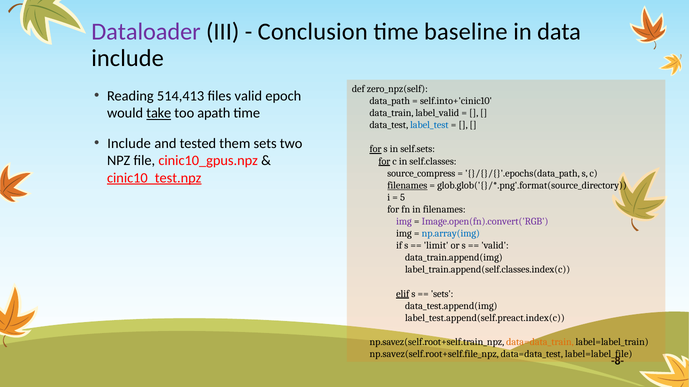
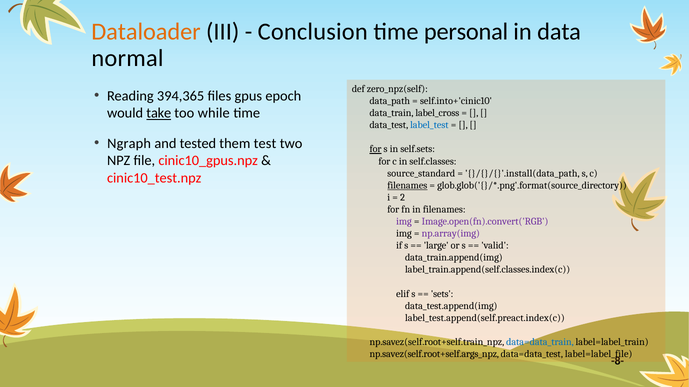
Dataloader colour: purple -> orange
baseline: baseline -> personal
include at (128, 58): include -> normal
514,413: 514,413 -> 394,365
files valid: valid -> gpus
apath: apath -> while
label_valid: label_valid -> label_cross
Include at (129, 144): Include -> Ngraph
them sets: sets -> test
for at (384, 161) underline: present -> none
source_compress: source_compress -> source_standard
}/{}/{}'.epochs(data_path: }/{}/{}'.epochs(data_path -> }/{}/{}'.install(data_path
cinic10_test.npz underline: present -> none
5: 5 -> 2
np.array(img colour: blue -> purple
limit: limit -> large
elif underline: present -> none
data=data_train colour: orange -> blue
np.savez(self.root+self.file_npz: np.savez(self.root+self.file_npz -> np.savez(self.root+self.args_npz
